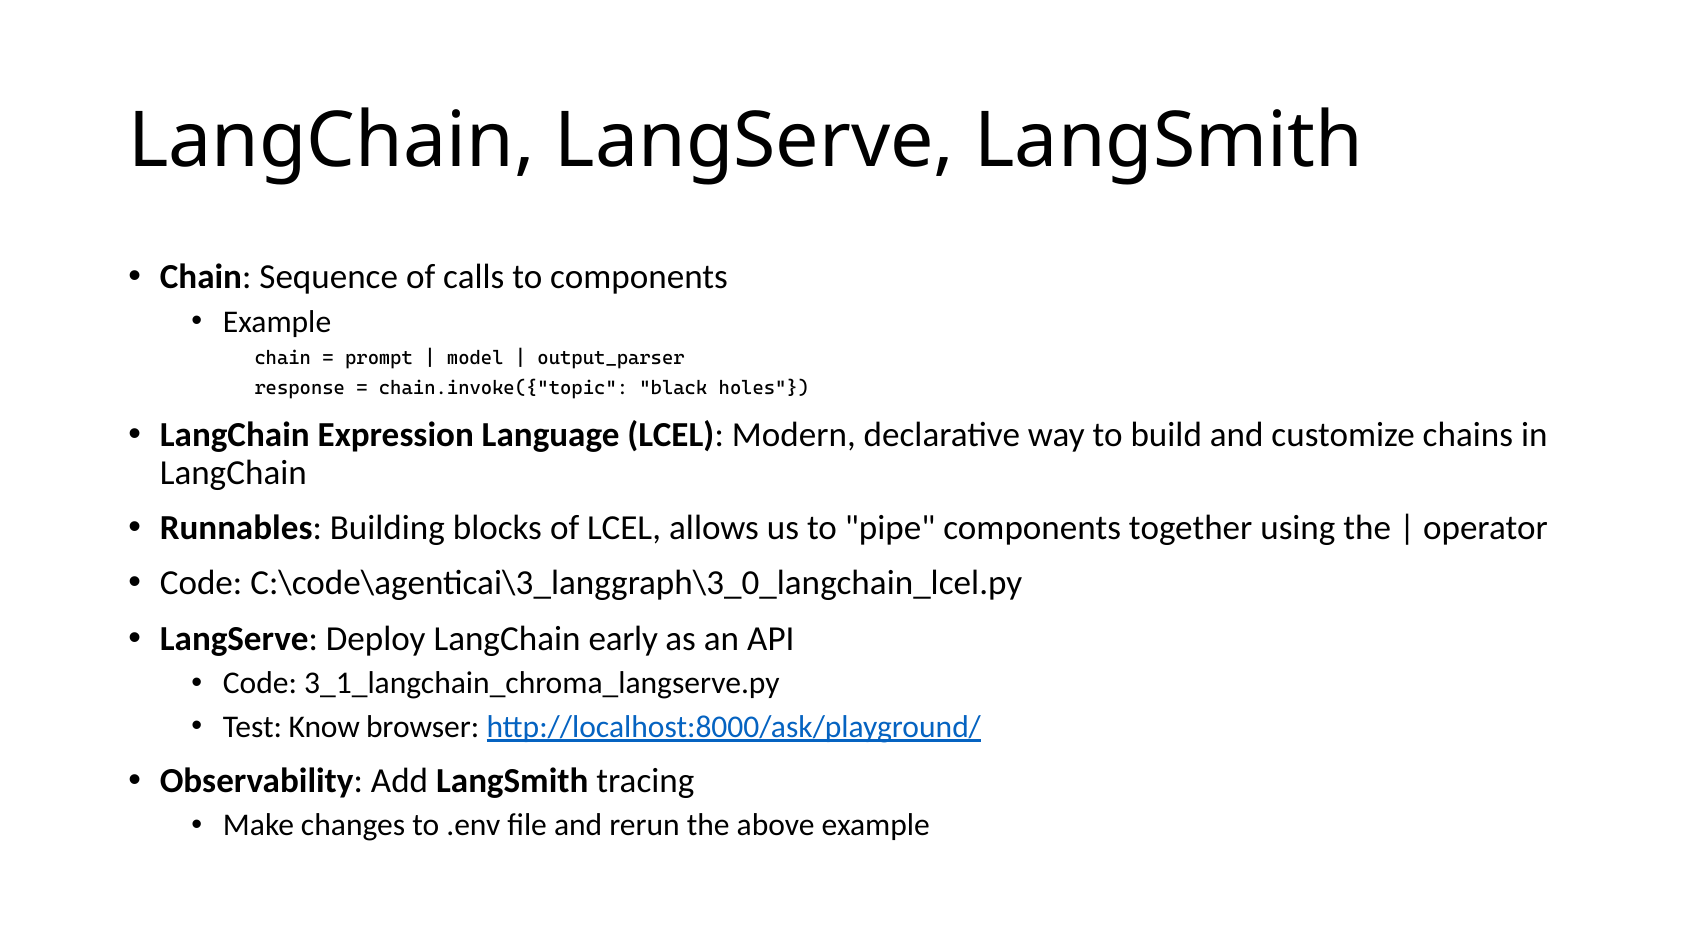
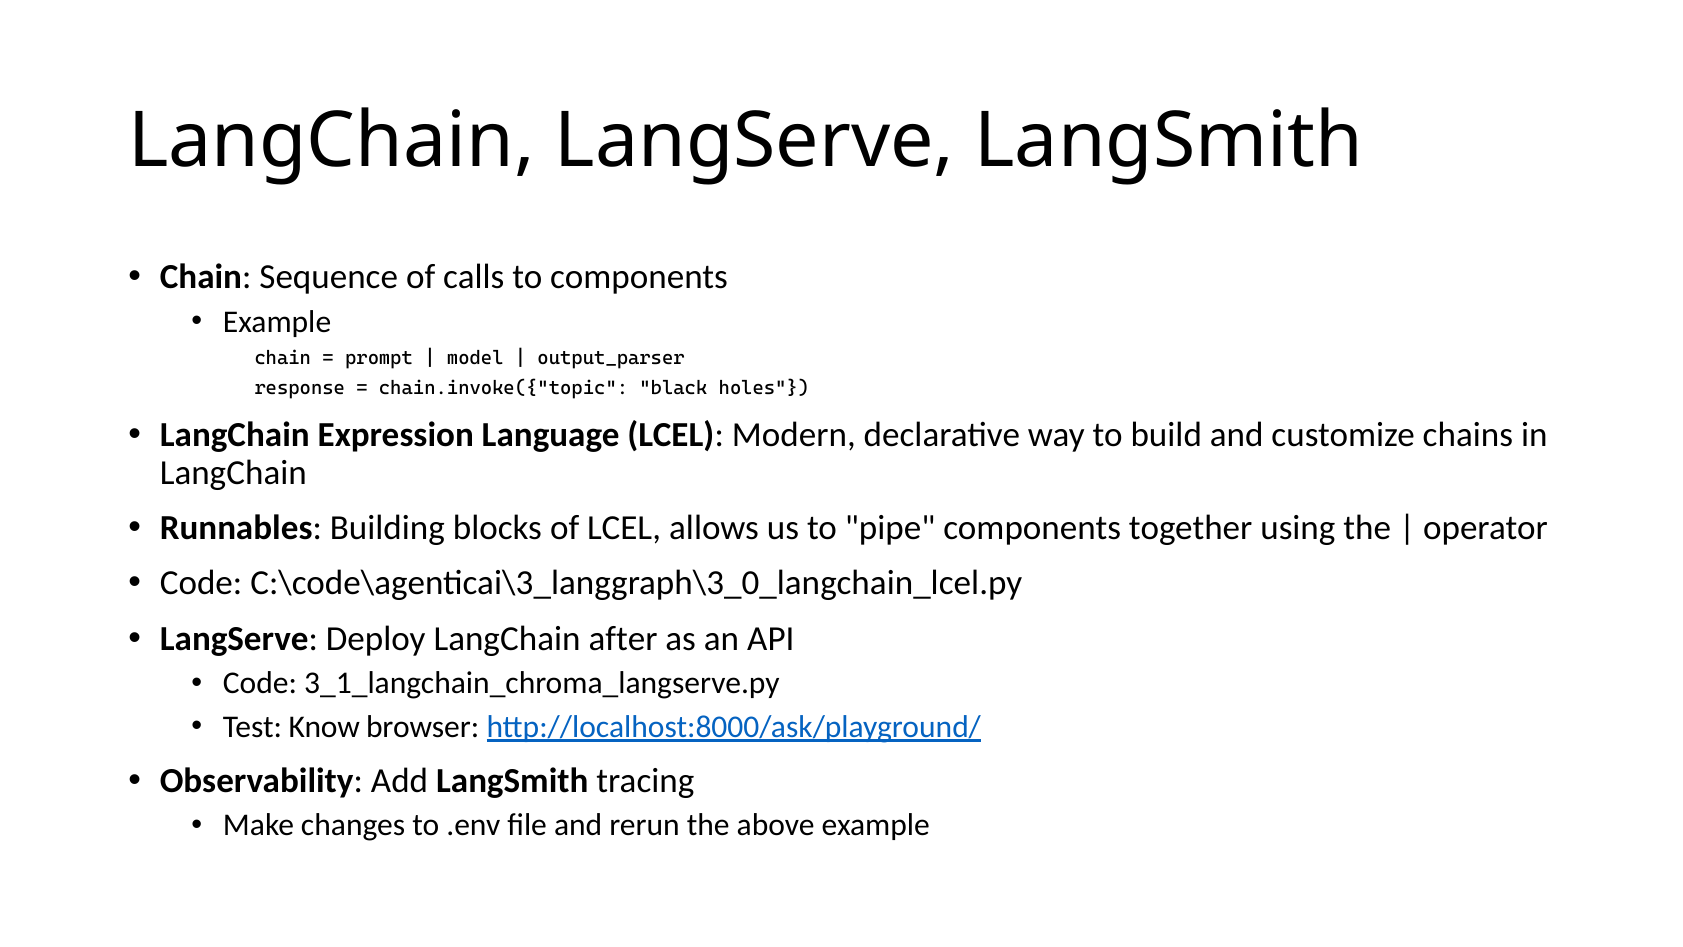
early: early -> after
